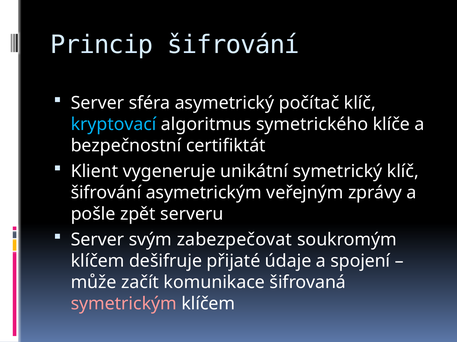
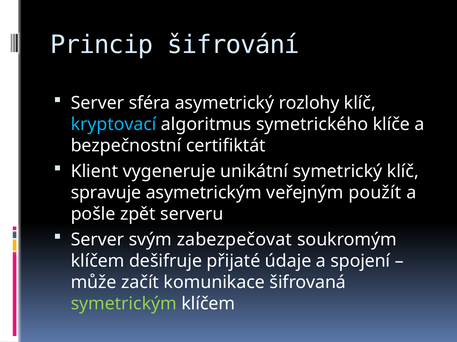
počítač: počítač -> rozlohy
šifrování at (106, 193): šifrování -> spravuje
zprávy: zprávy -> použít
symetrickým colour: pink -> light green
